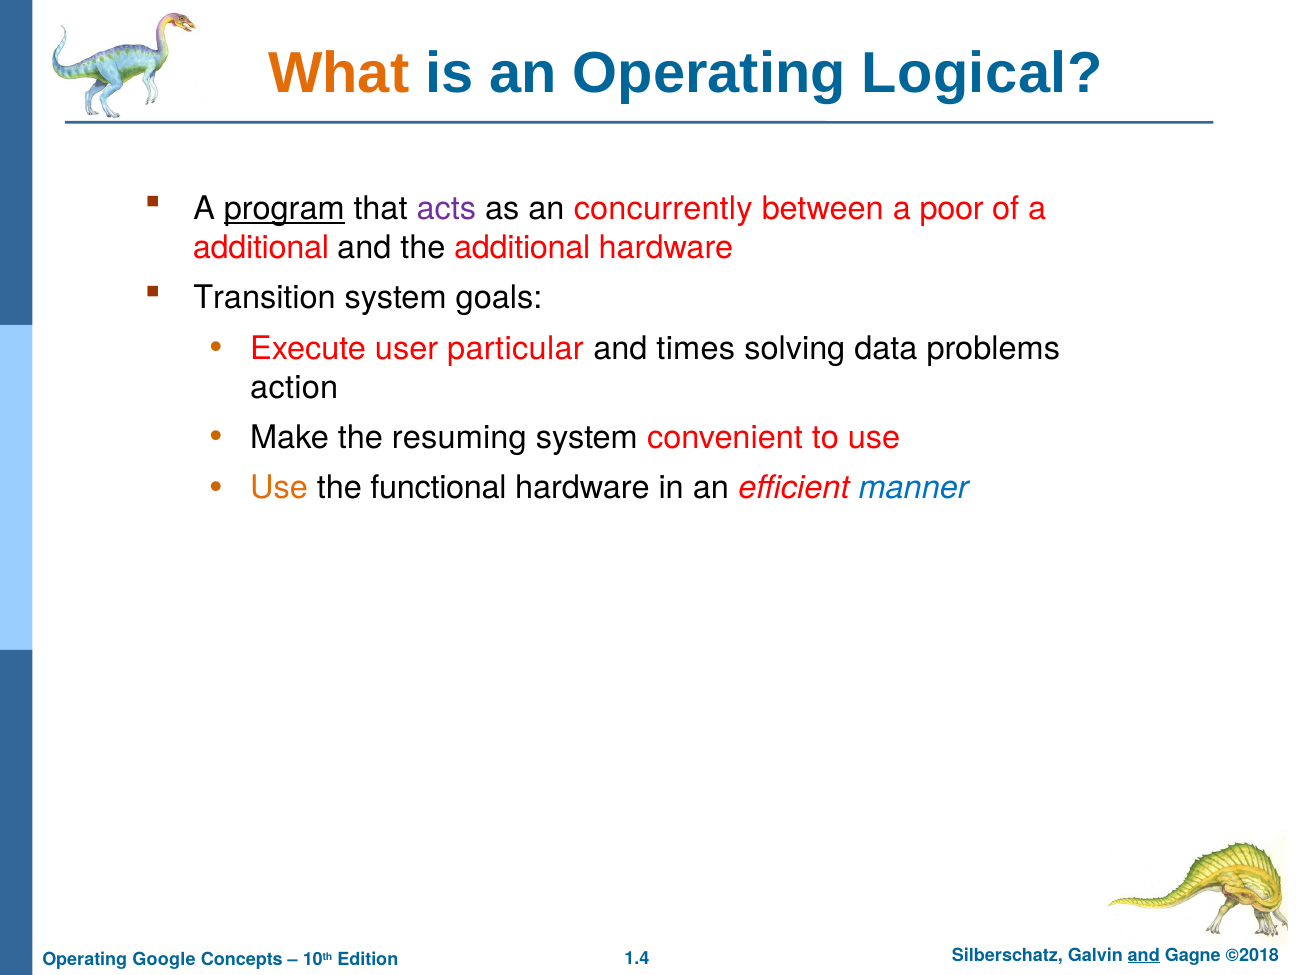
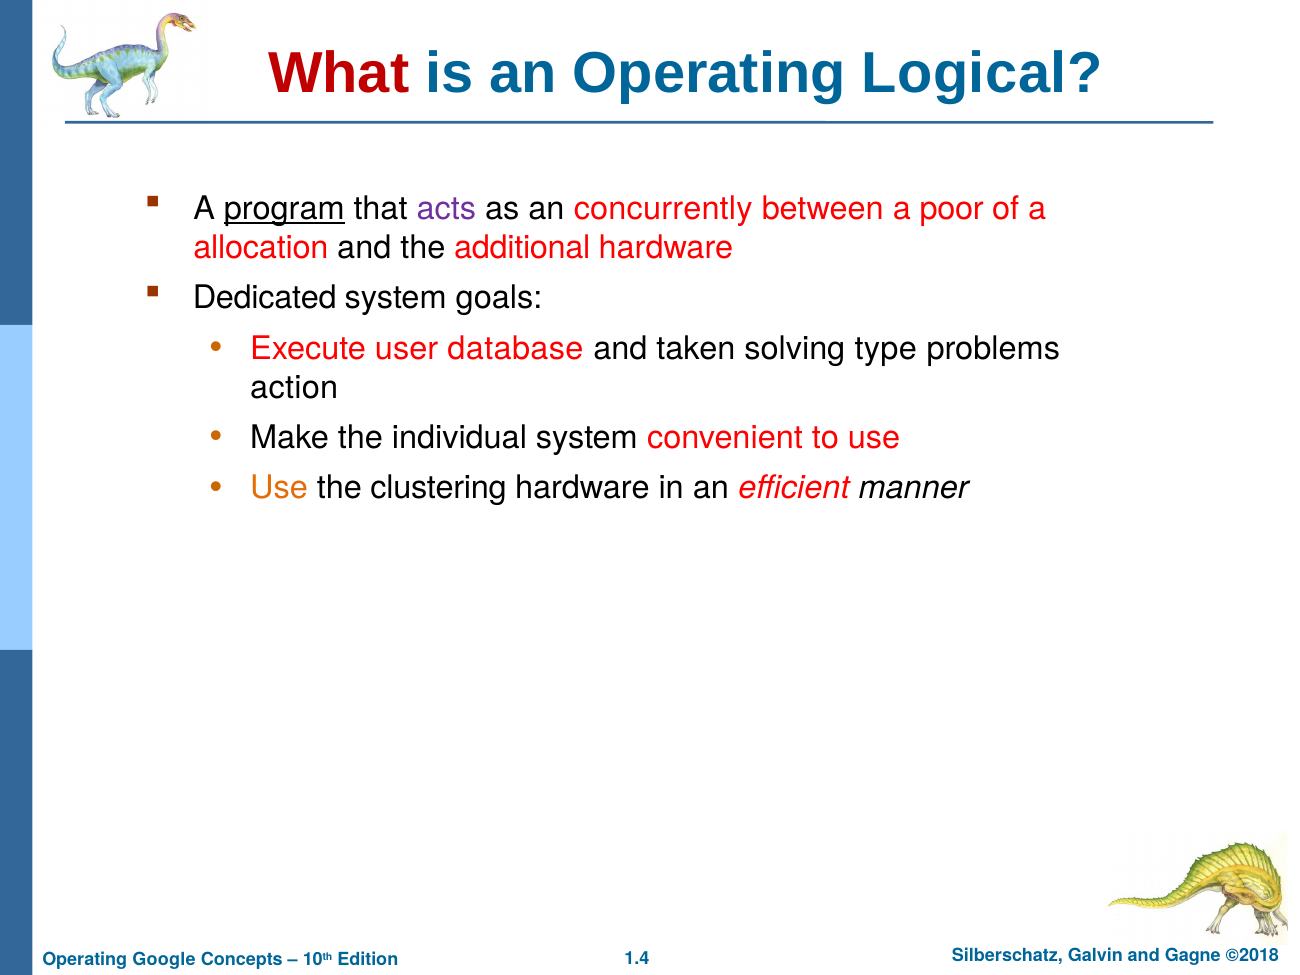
What colour: orange -> red
additional at (261, 248): additional -> allocation
Transition: Transition -> Dedicated
particular: particular -> database
times: times -> taken
data: data -> type
resuming: resuming -> individual
functional: functional -> clustering
manner colour: blue -> black
and at (1144, 955) underline: present -> none
